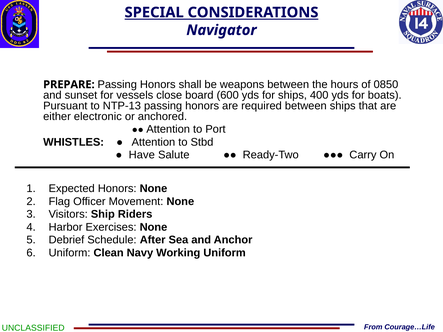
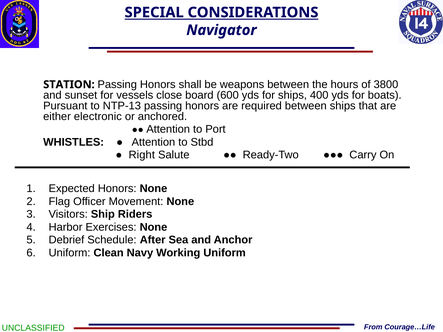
PREPARE: PREPARE -> STATION
0850: 0850 -> 3800
Have: Have -> Right
